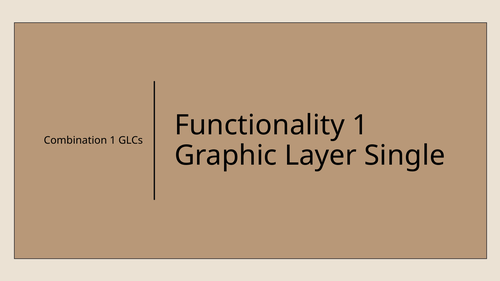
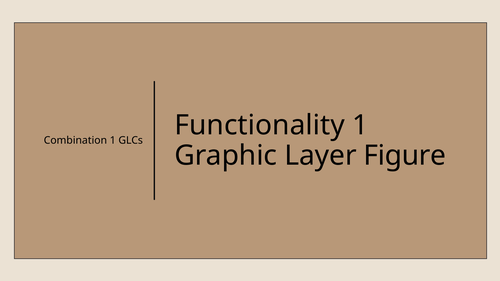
Single: Single -> Figure
